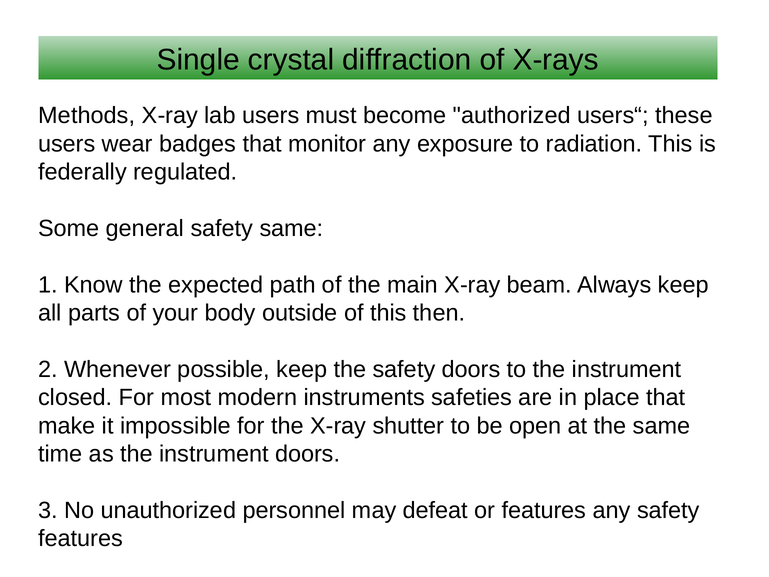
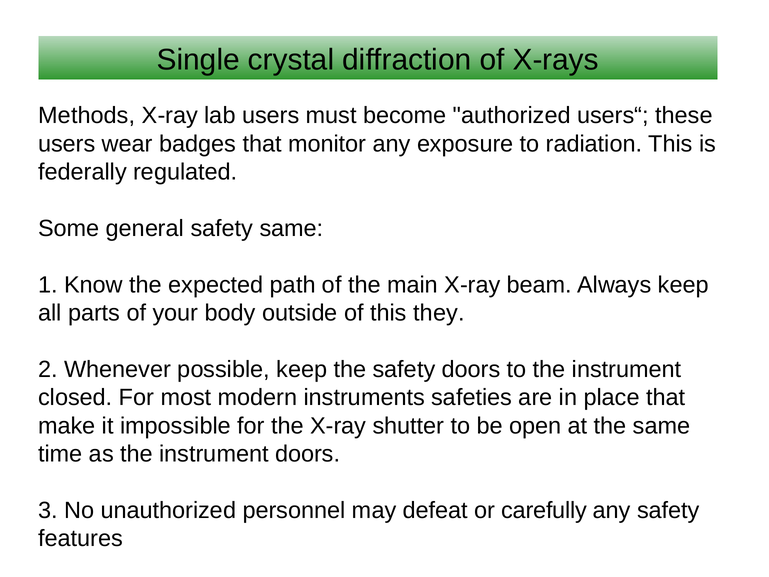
then: then -> they
or features: features -> carefully
